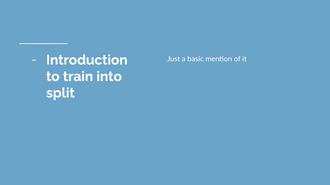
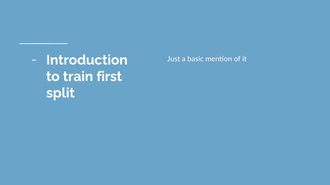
into: into -> first
